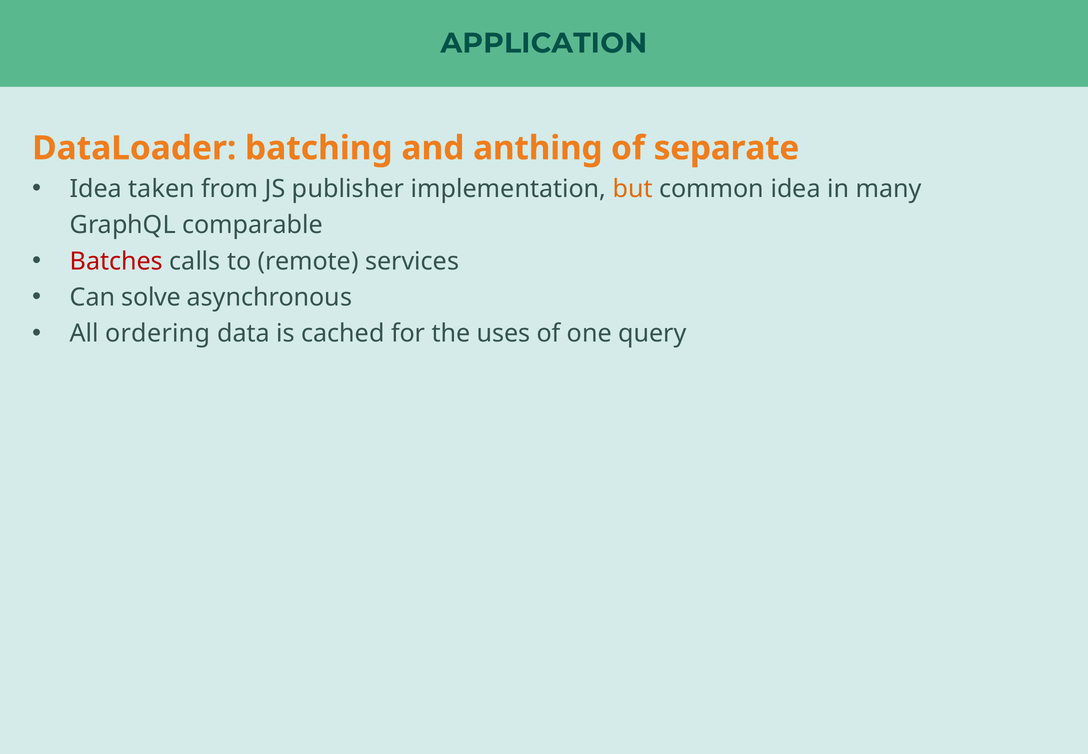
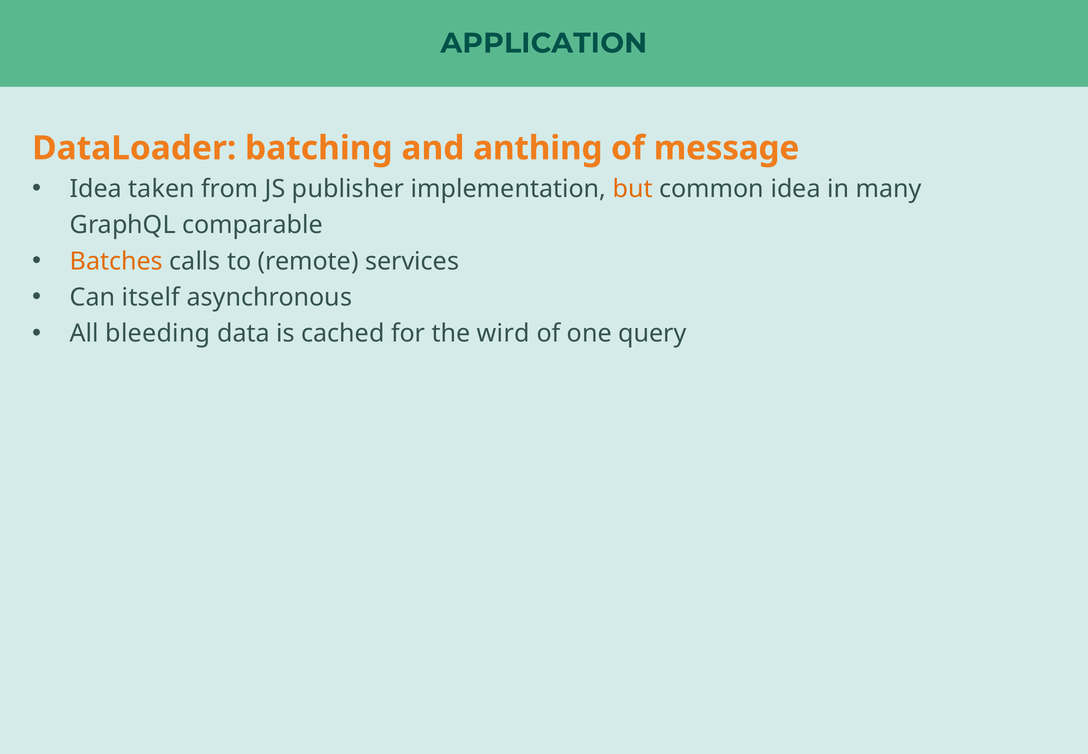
separate: separate -> message
Batches colour: red -> orange
solve: solve -> itself
ordering: ordering -> bleeding
uses: uses -> wird
